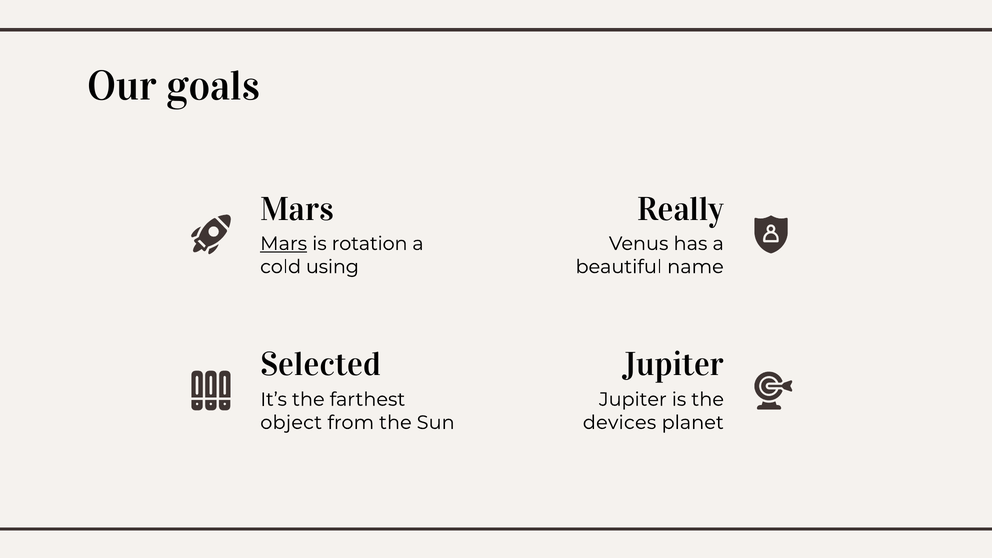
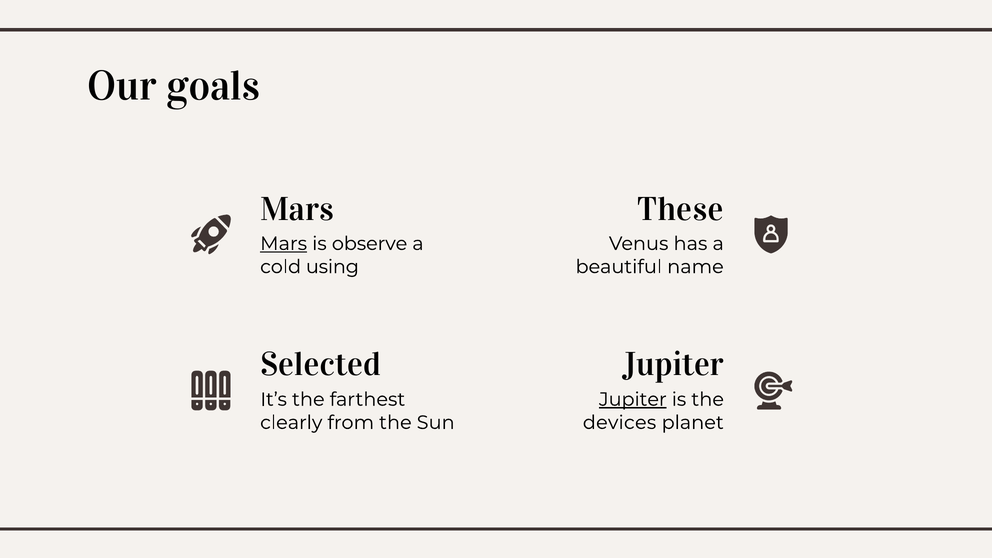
Really: Really -> These
rotation: rotation -> observe
Jupiter at (633, 399) underline: none -> present
object: object -> clearly
